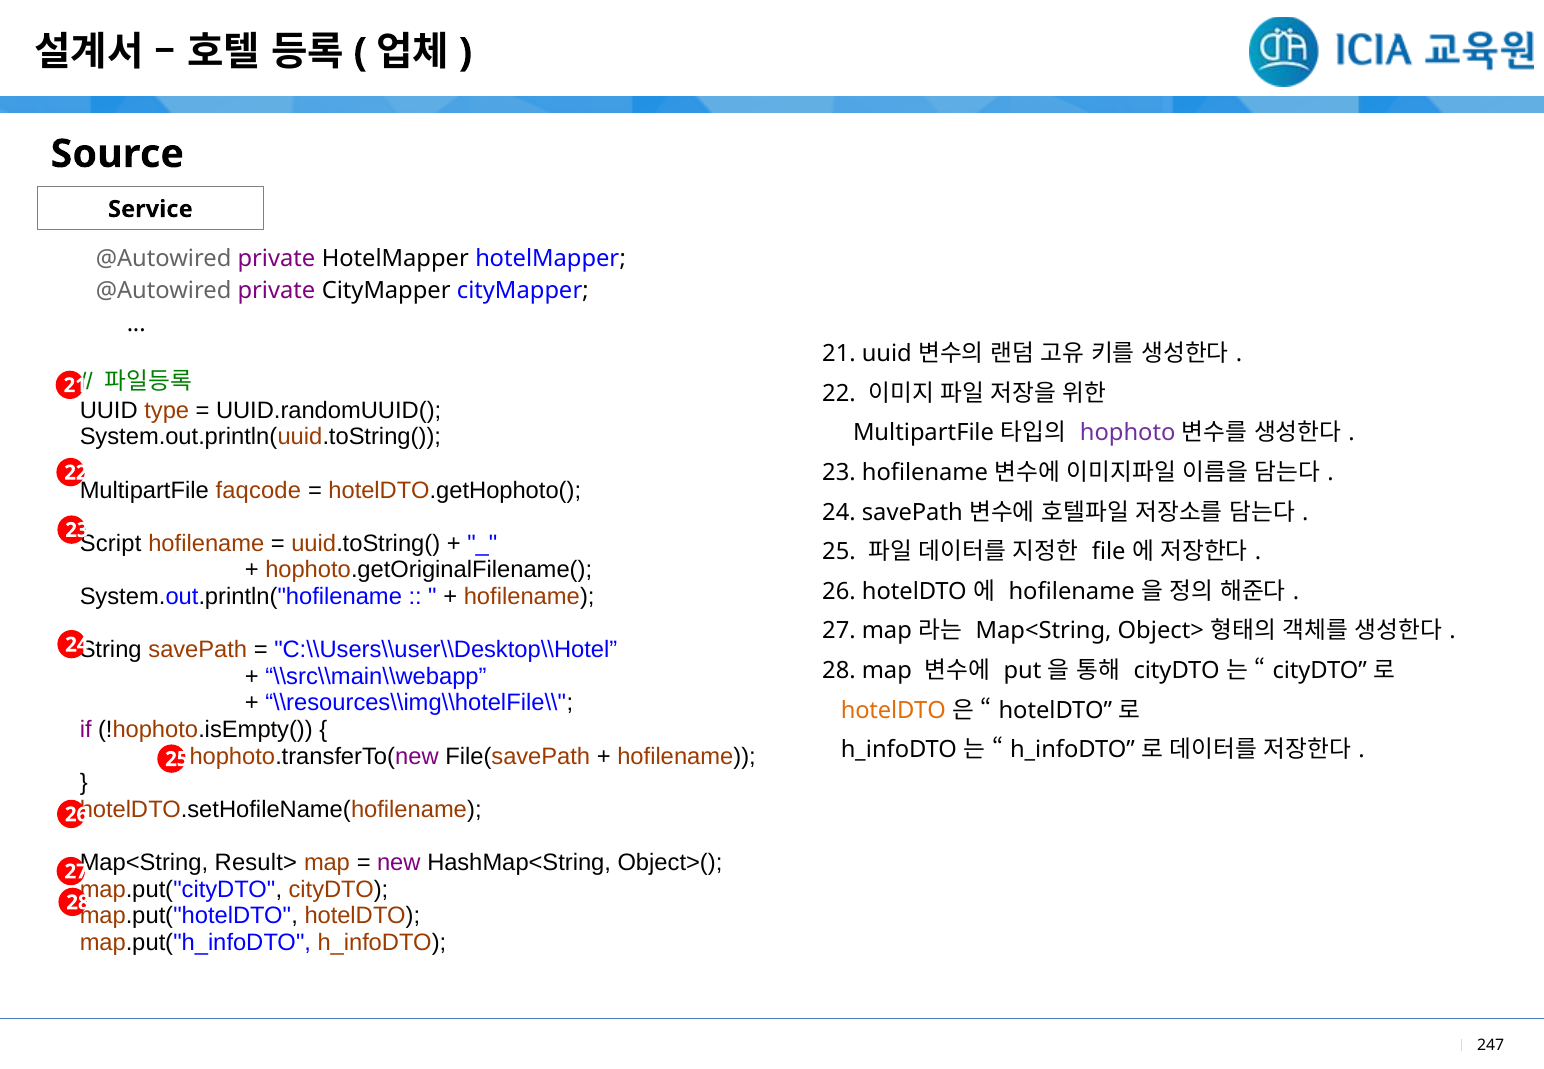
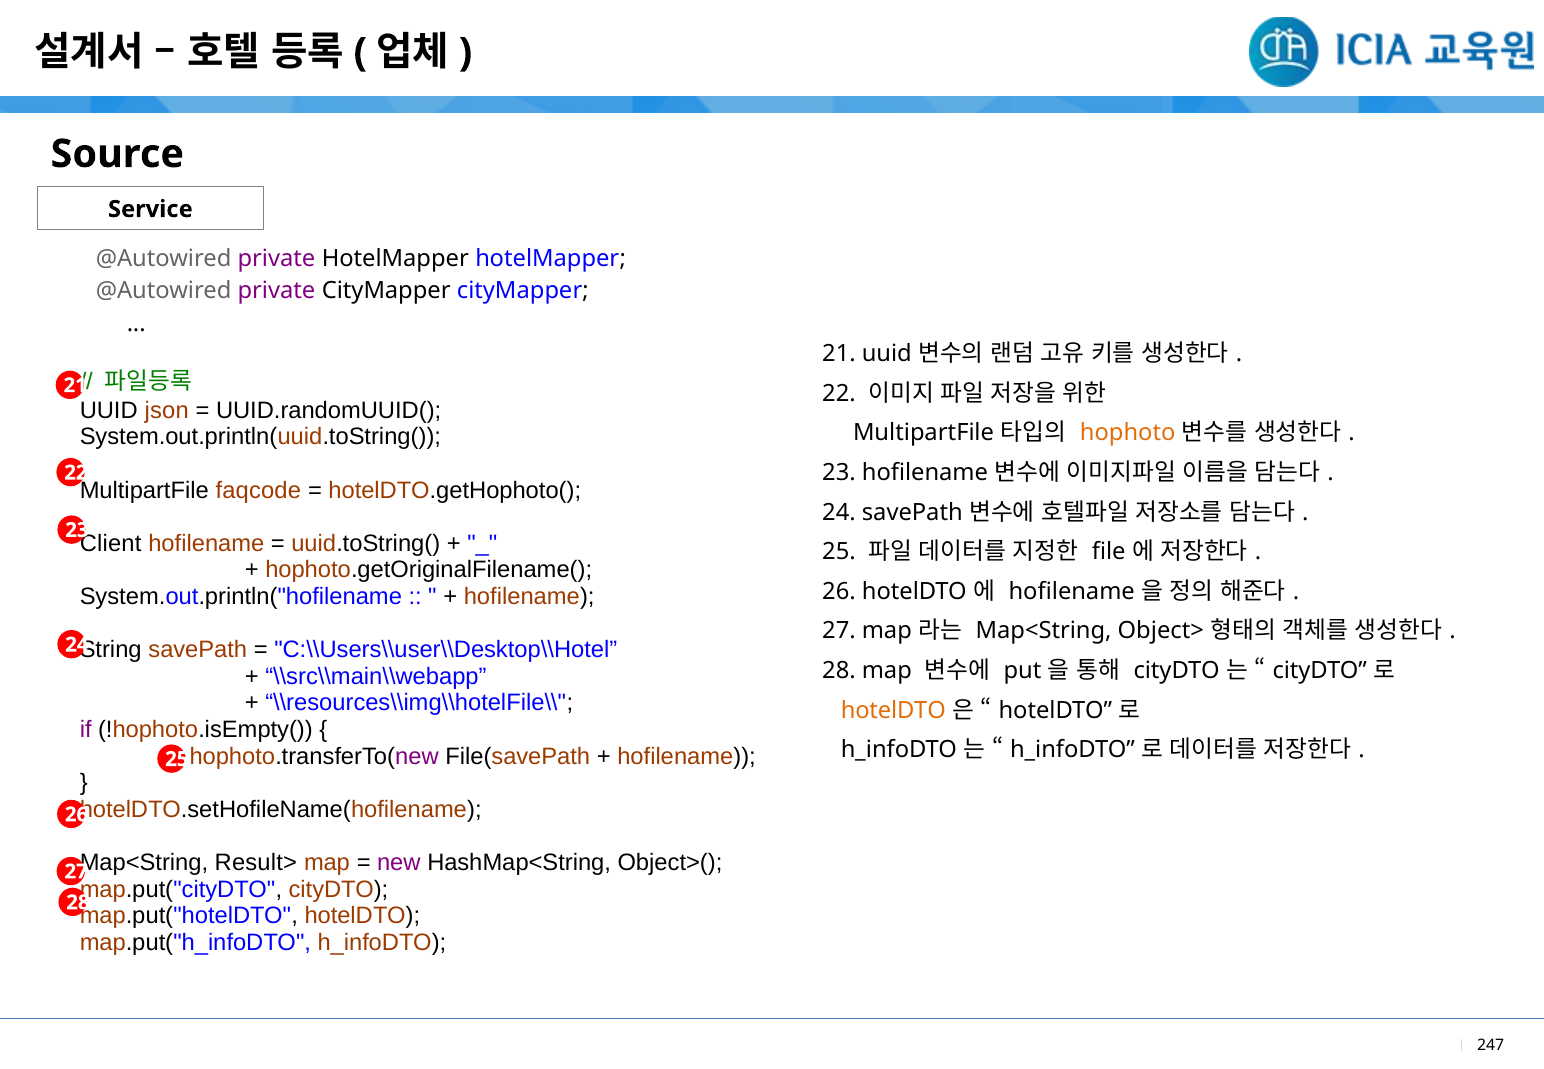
type: type -> json
hophoto colour: purple -> orange
Script: Script -> Client
